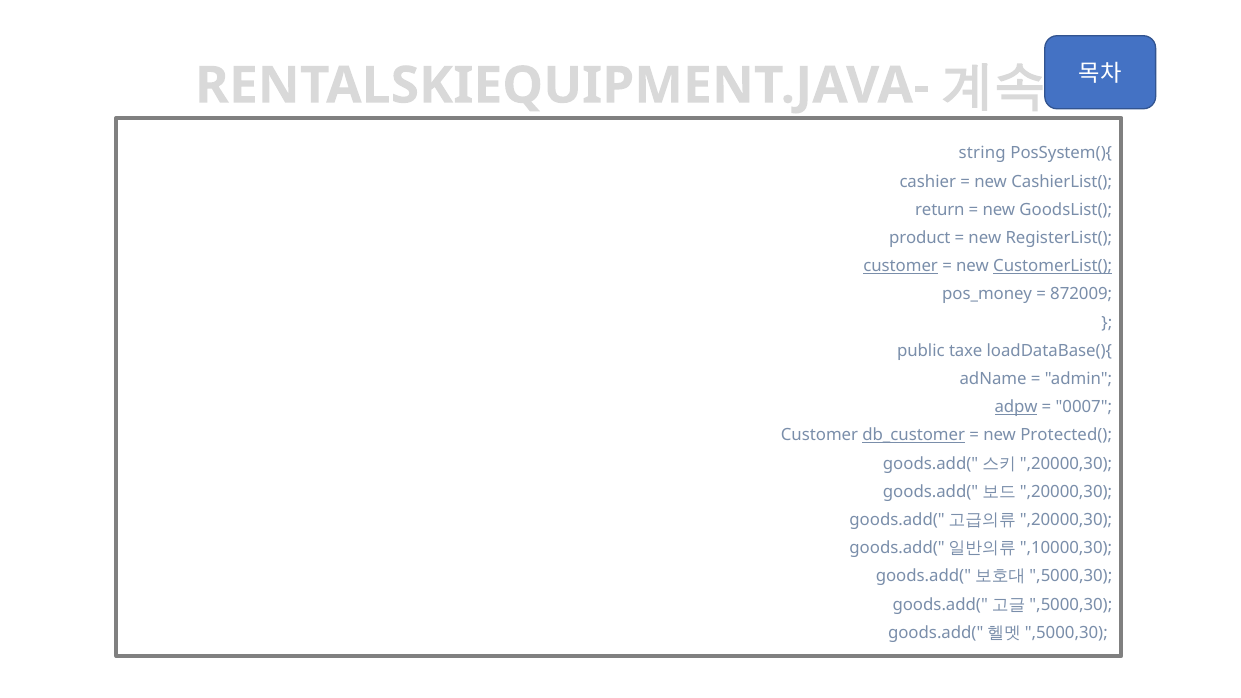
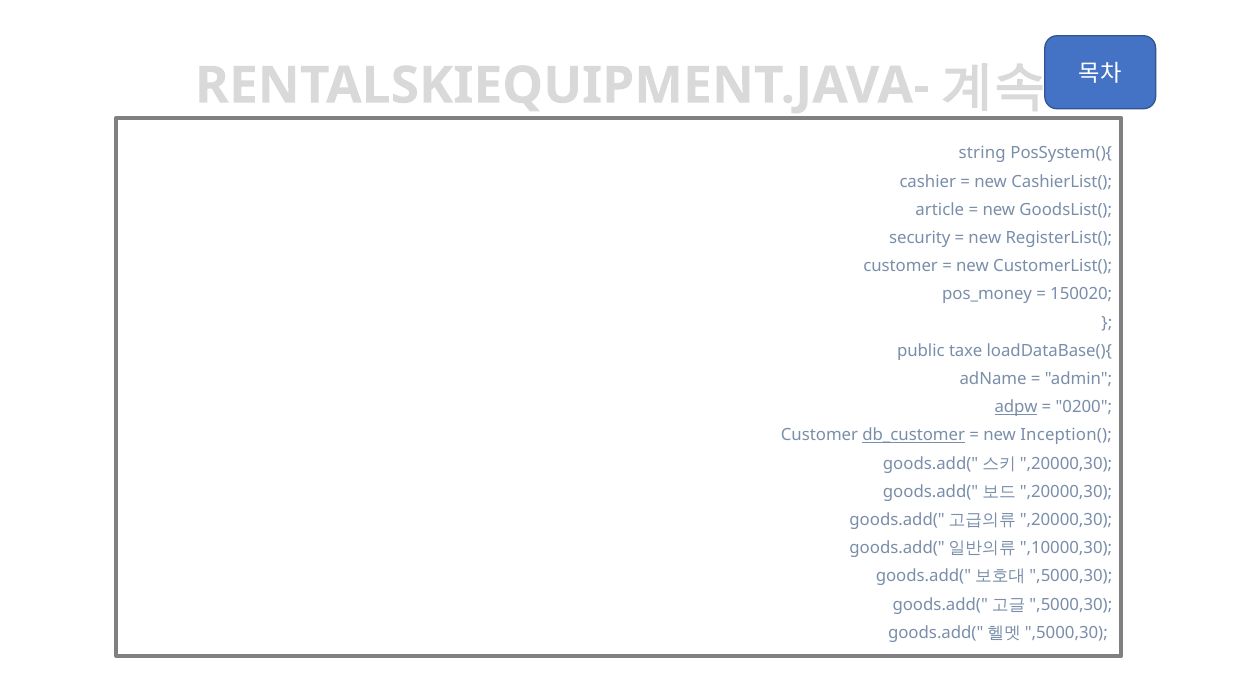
return: return -> article
product: product -> security
customer at (901, 266) underline: present -> none
CustomerList( underline: present -> none
872009: 872009 -> 150020
0007: 0007 -> 0200
Protected(: Protected( -> Inception(
